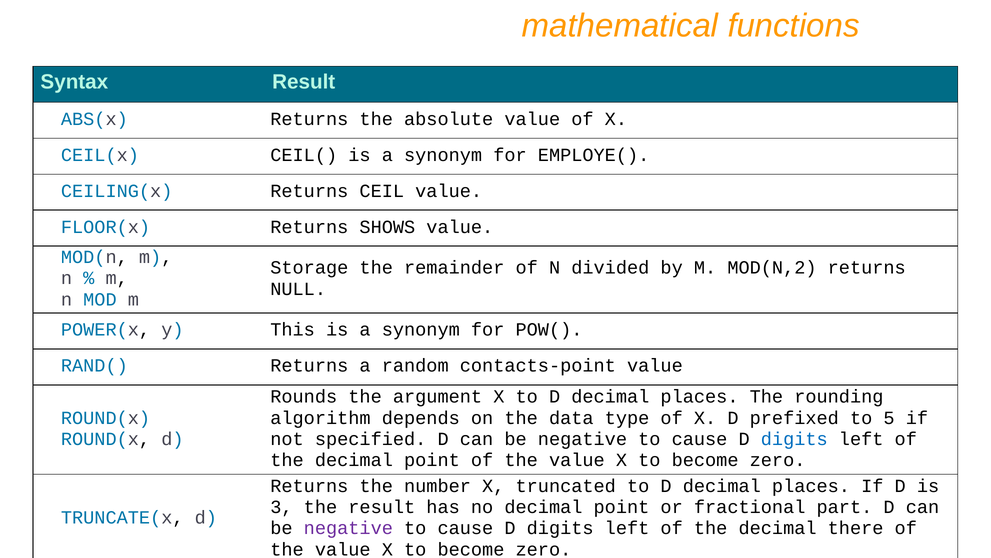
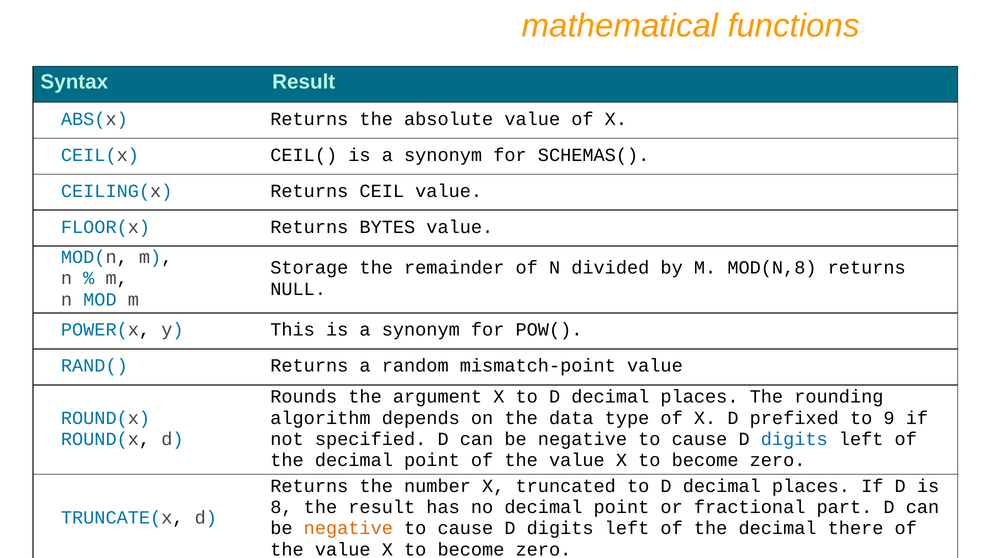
EMPLOYE(: EMPLOYE( -> SCHEMAS(
SHOWS: SHOWS -> BYTES
MOD(N,2: MOD(N,2 -> MOD(N,8
contacts-point: contacts-point -> mismatch-point
5: 5 -> 9
3: 3 -> 8
negative at (348, 528) colour: purple -> orange
